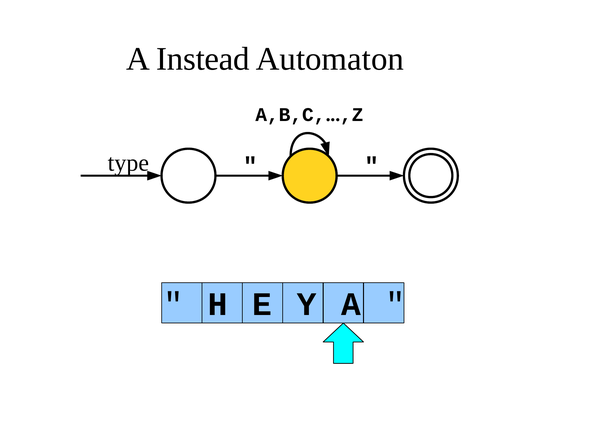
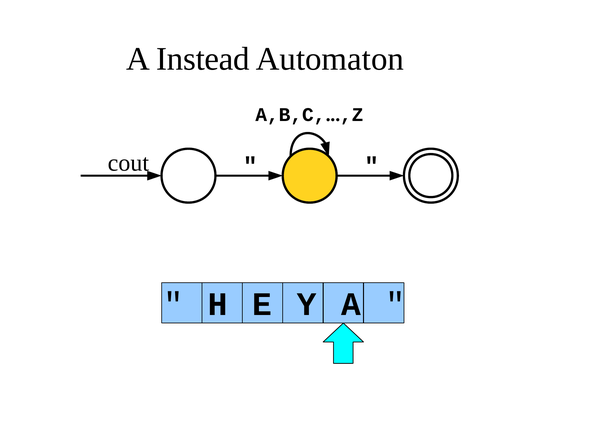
type: type -> cout
